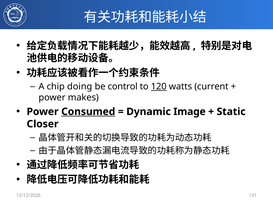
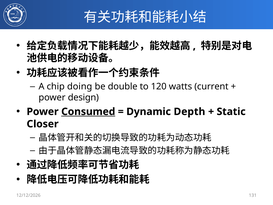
control: control -> double
120 underline: present -> none
makes: makes -> design
Image: Image -> Depth
